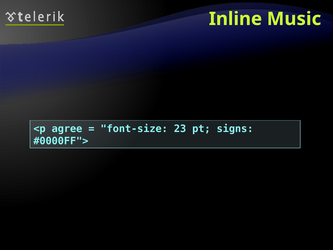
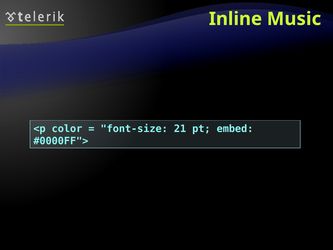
agree: agree -> color
23: 23 -> 21
signs: signs -> embed
